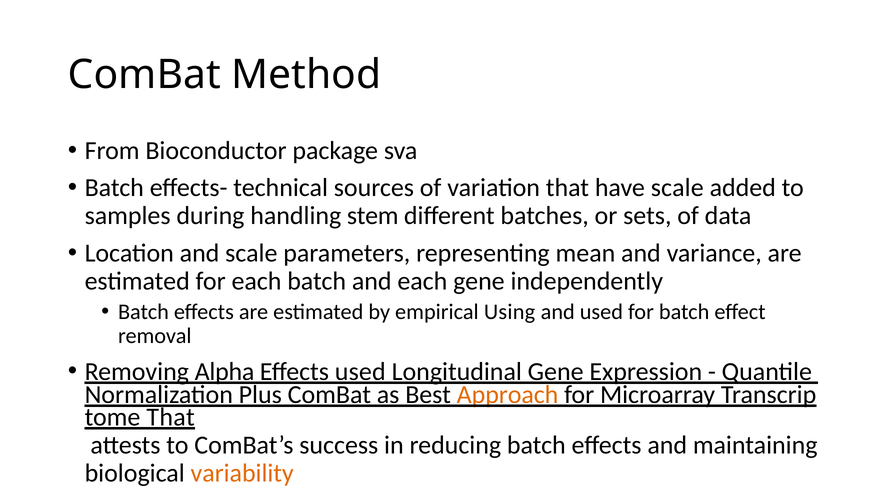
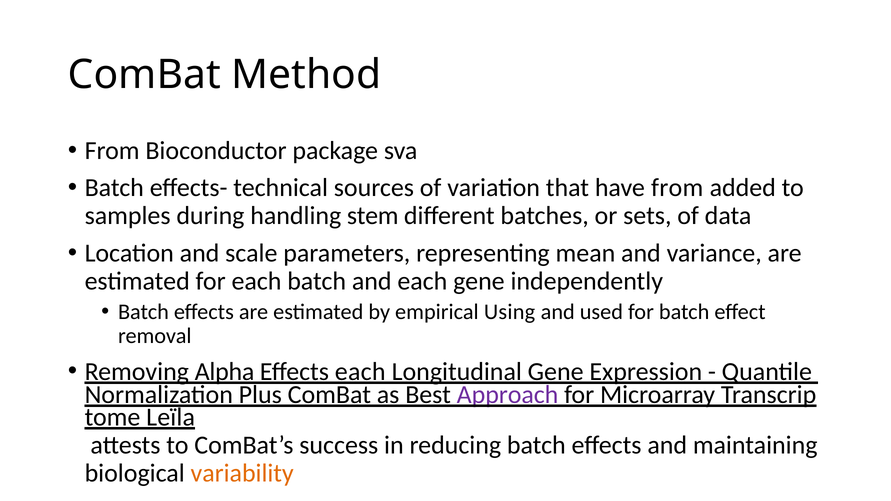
have scale: scale -> from
Effects used: used -> each
Approach colour: orange -> purple
That at (171, 417): That -> Leïla
